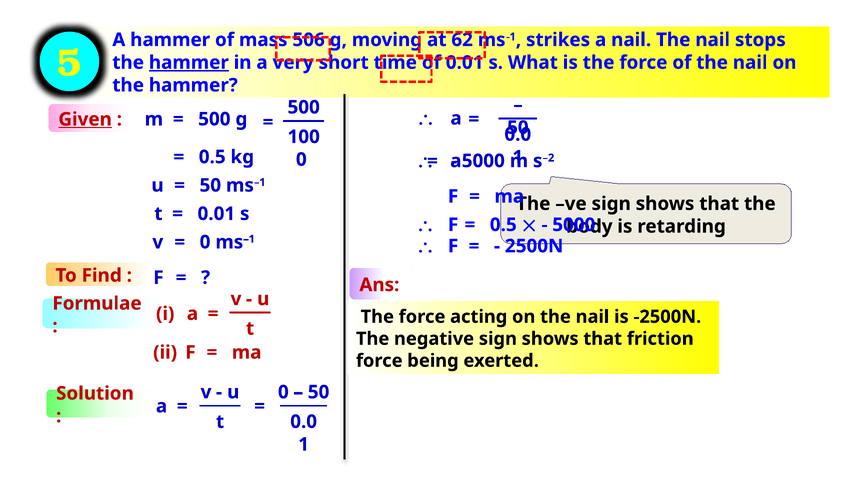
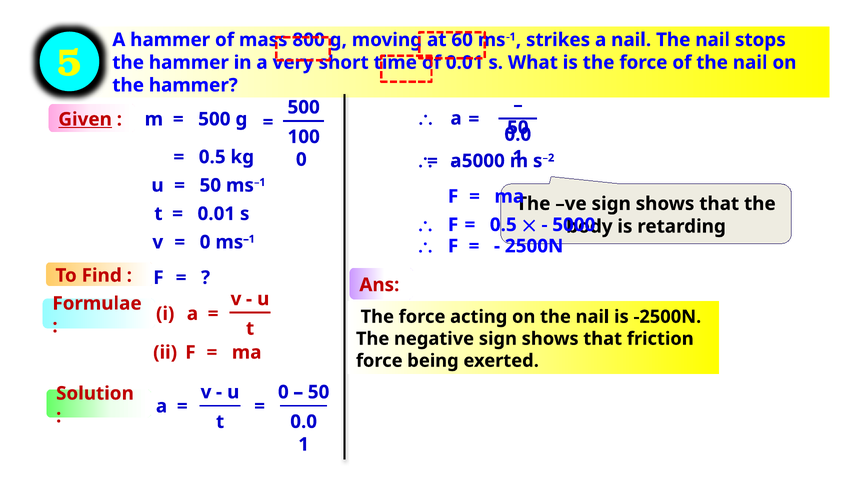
506: 506 -> 800
62: 62 -> 60
hammer at (189, 63) underline: present -> none
